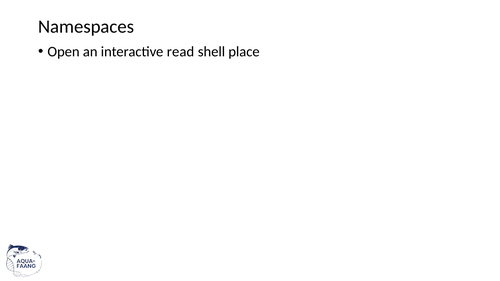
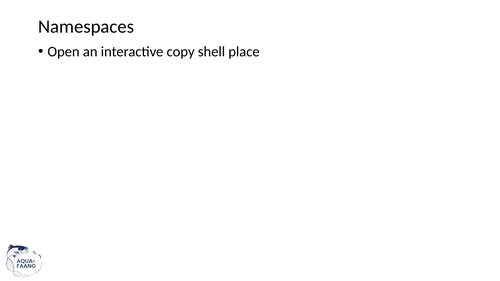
read: read -> copy
